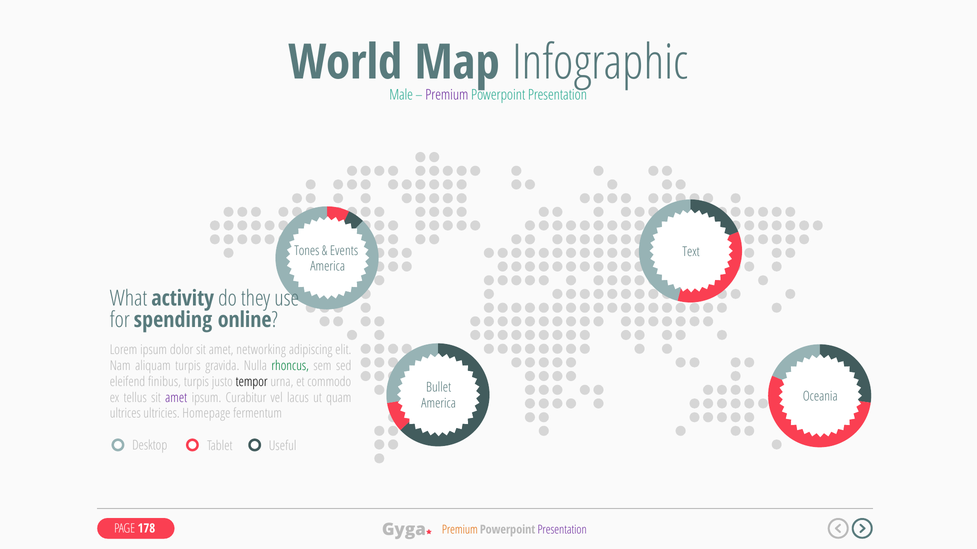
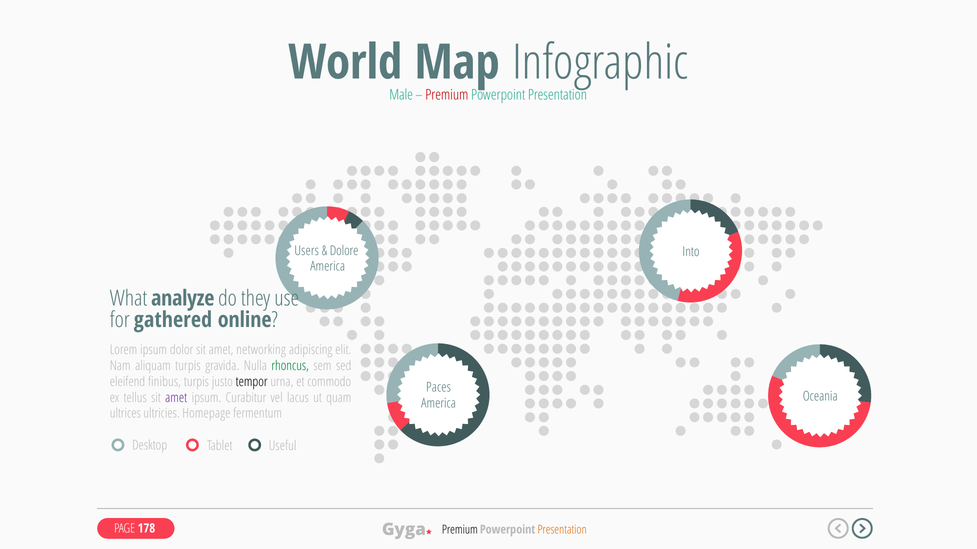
Premium at (447, 95) colour: purple -> red
Tones: Tones -> Users
Events: Events -> Dolore
Text: Text -> Into
activity: activity -> analyze
spending: spending -> gathered
Bullet: Bullet -> Paces
Premium at (460, 530) colour: orange -> black
Presentation at (562, 530) colour: purple -> orange
